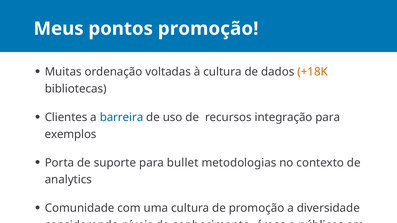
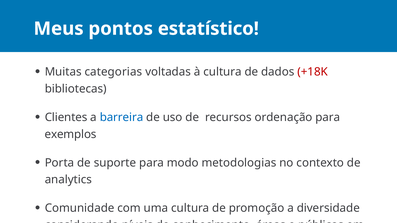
pontos promoção: promoção -> estatístico
ordenação: ordenação -> categorias
+18K colour: orange -> red
integração: integração -> ordenação
bullet: bullet -> modo
